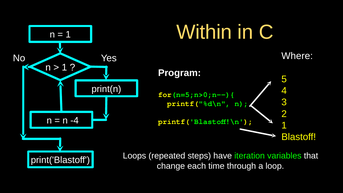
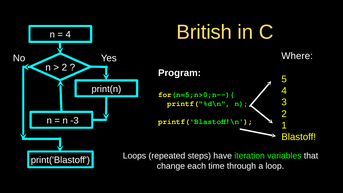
Within: Within -> British
1 at (68, 35): 1 -> 4
1 at (64, 67): 1 -> 2
-4: -4 -> -3
